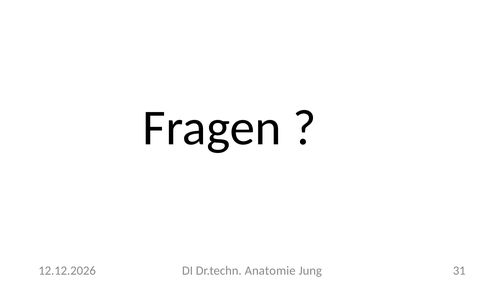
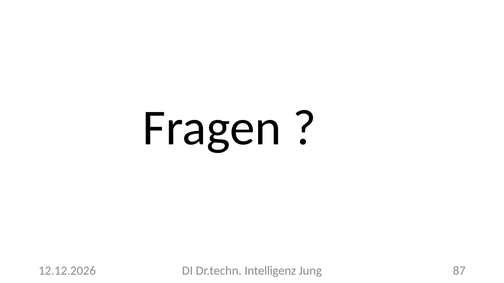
Anatomie: Anatomie -> Intelligenz
31: 31 -> 87
